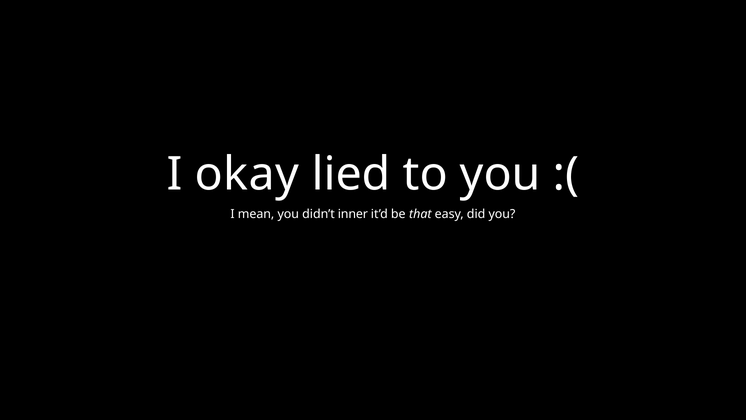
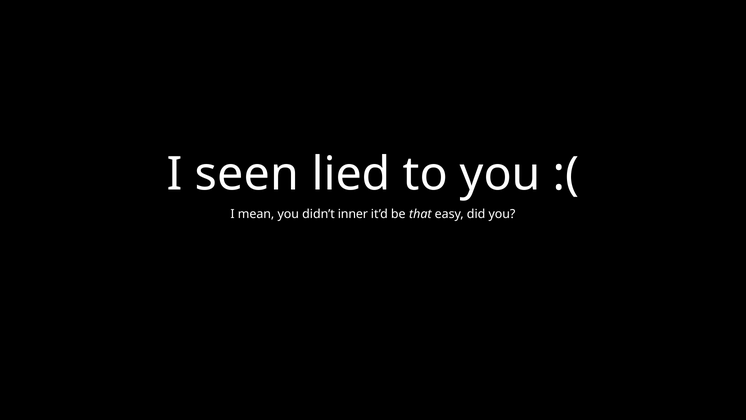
okay: okay -> seen
